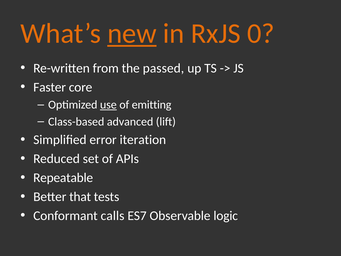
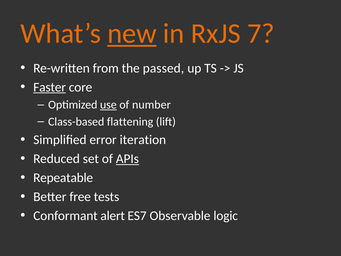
0: 0 -> 7
Faster underline: none -> present
emitting: emitting -> number
advanced: advanced -> flattening
APIs underline: none -> present
that: that -> free
calls: calls -> alert
